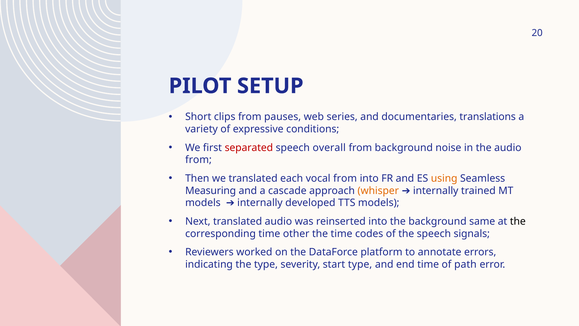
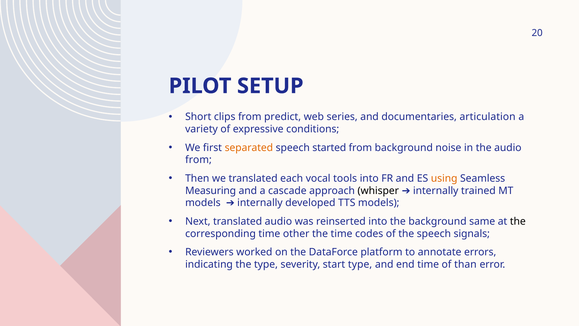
pauses: pauses -> predict
translations: translations -> articulation
separated colour: red -> orange
overall: overall -> started
vocal from: from -> tools
whisper colour: orange -> black
path: path -> than
